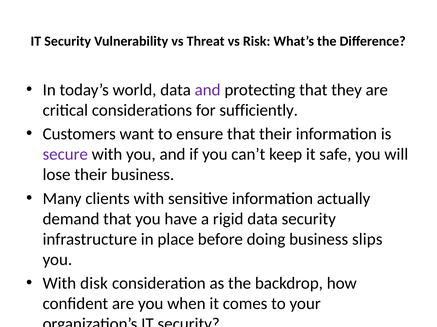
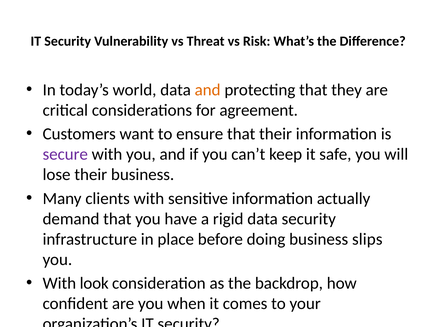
and at (208, 90) colour: purple -> orange
sufficiently: sufficiently -> agreement
disk: disk -> look
